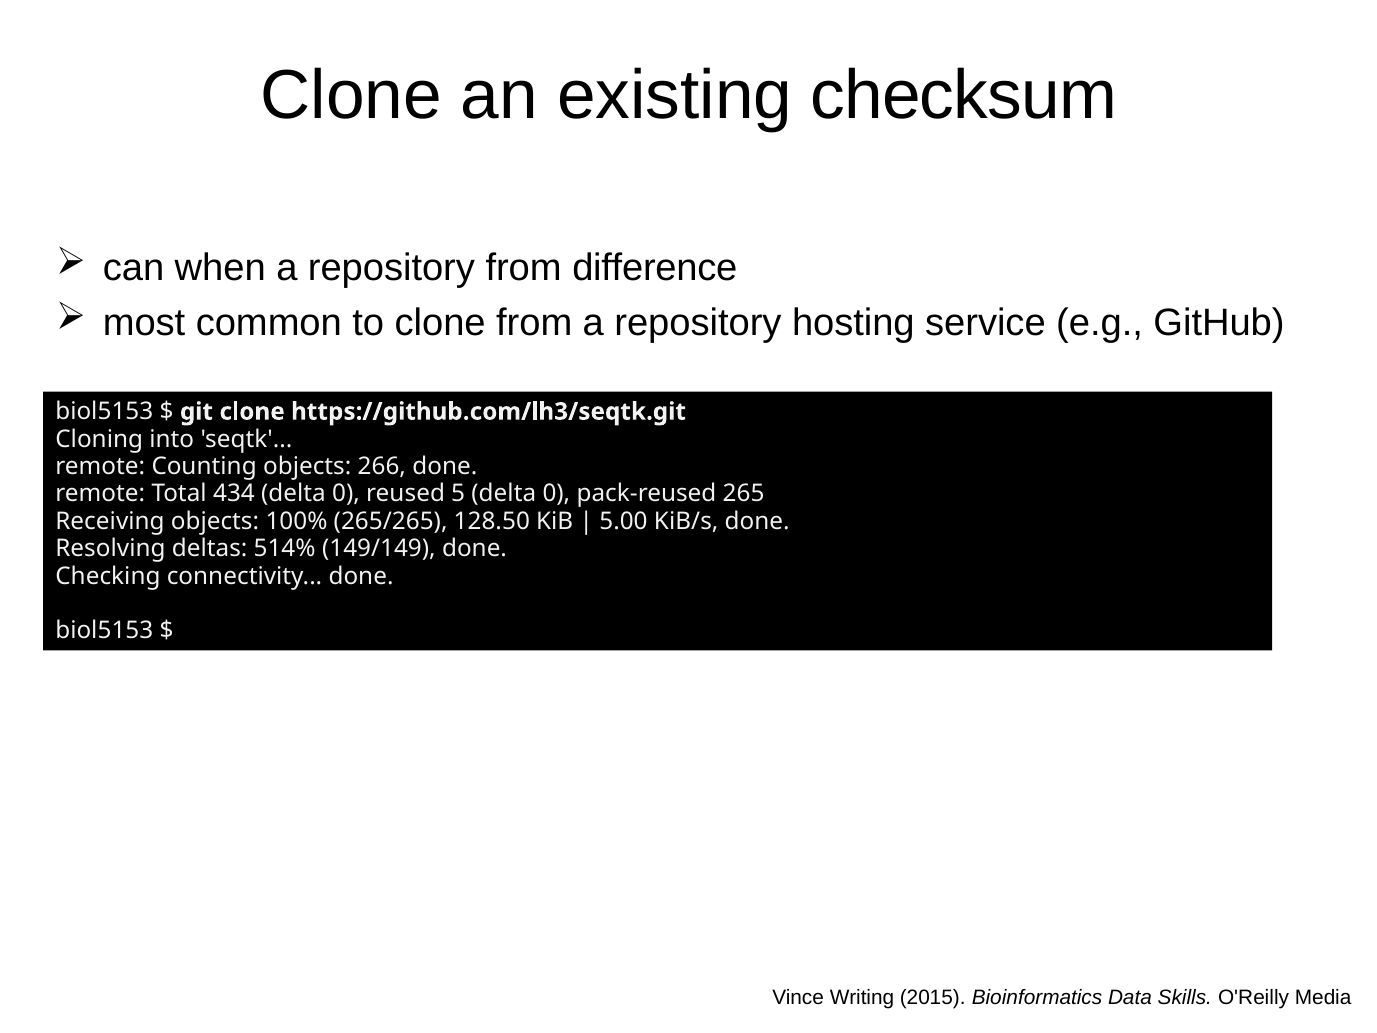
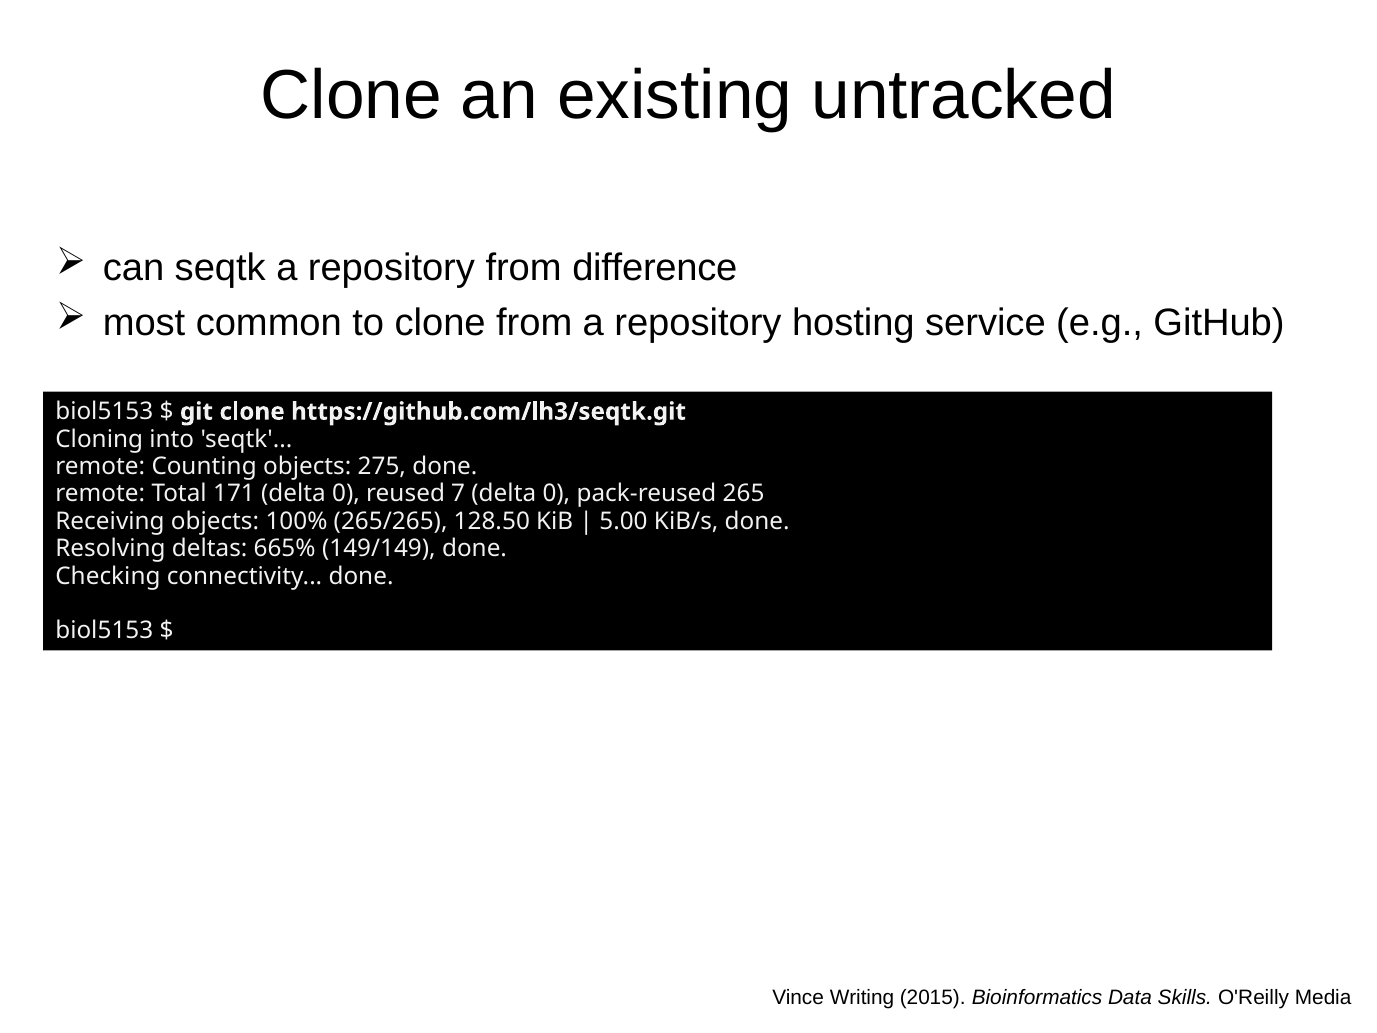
checksum: checksum -> untracked
can when: when -> seqtk
266: 266 -> 275
434: 434 -> 171
5: 5 -> 7
514%: 514% -> 665%
